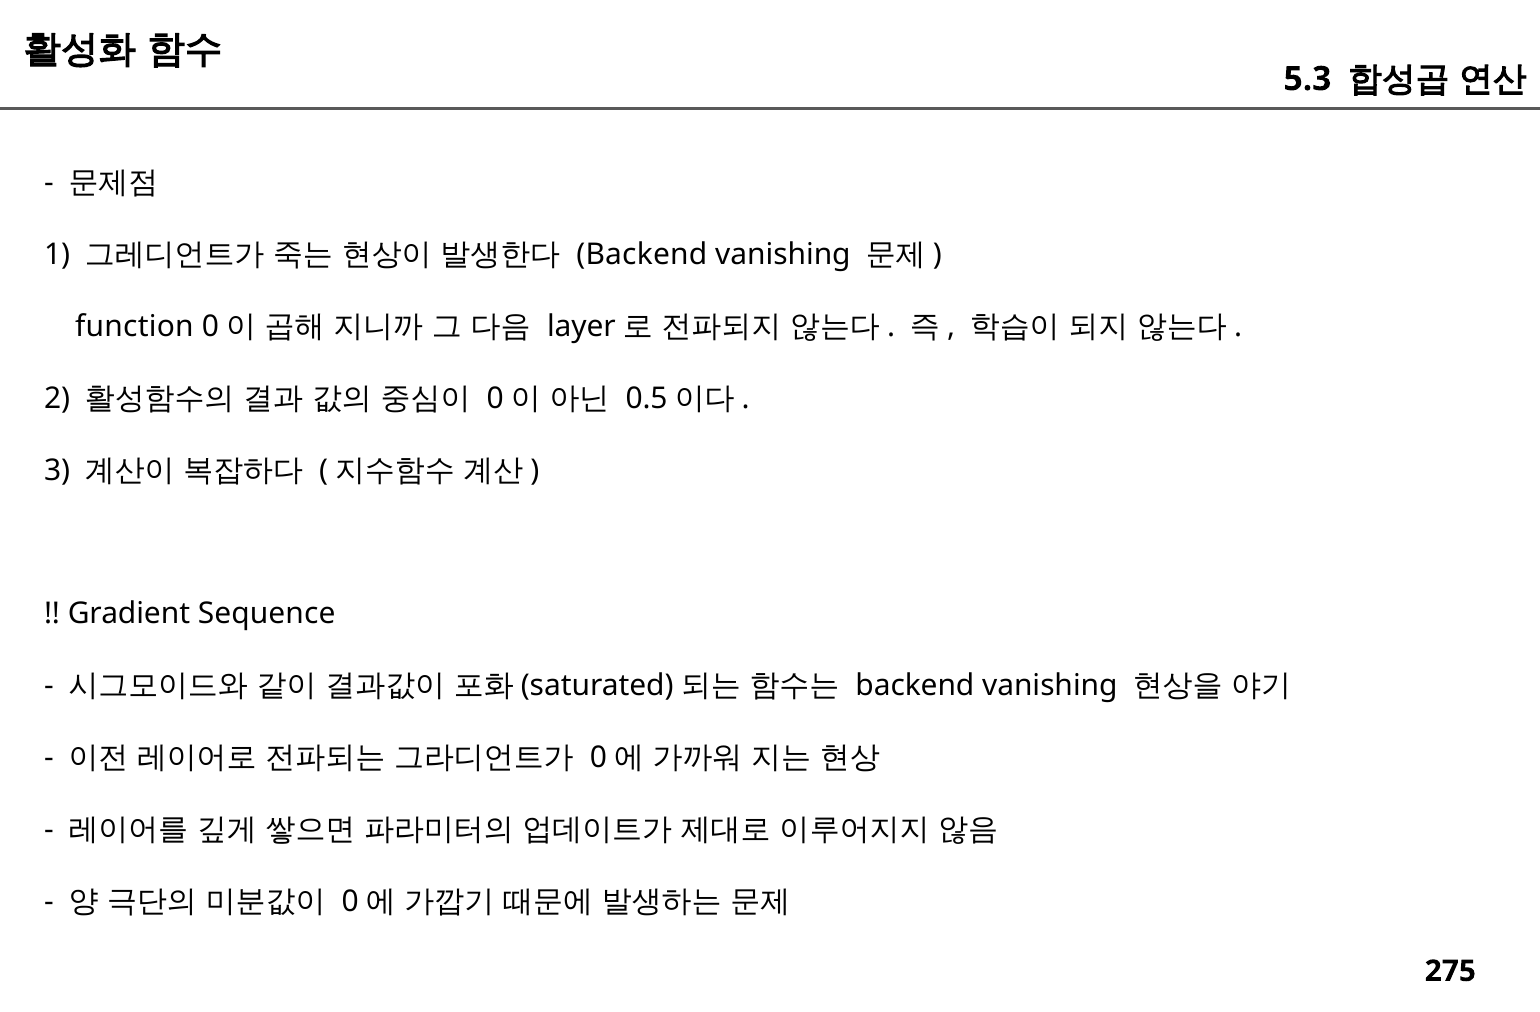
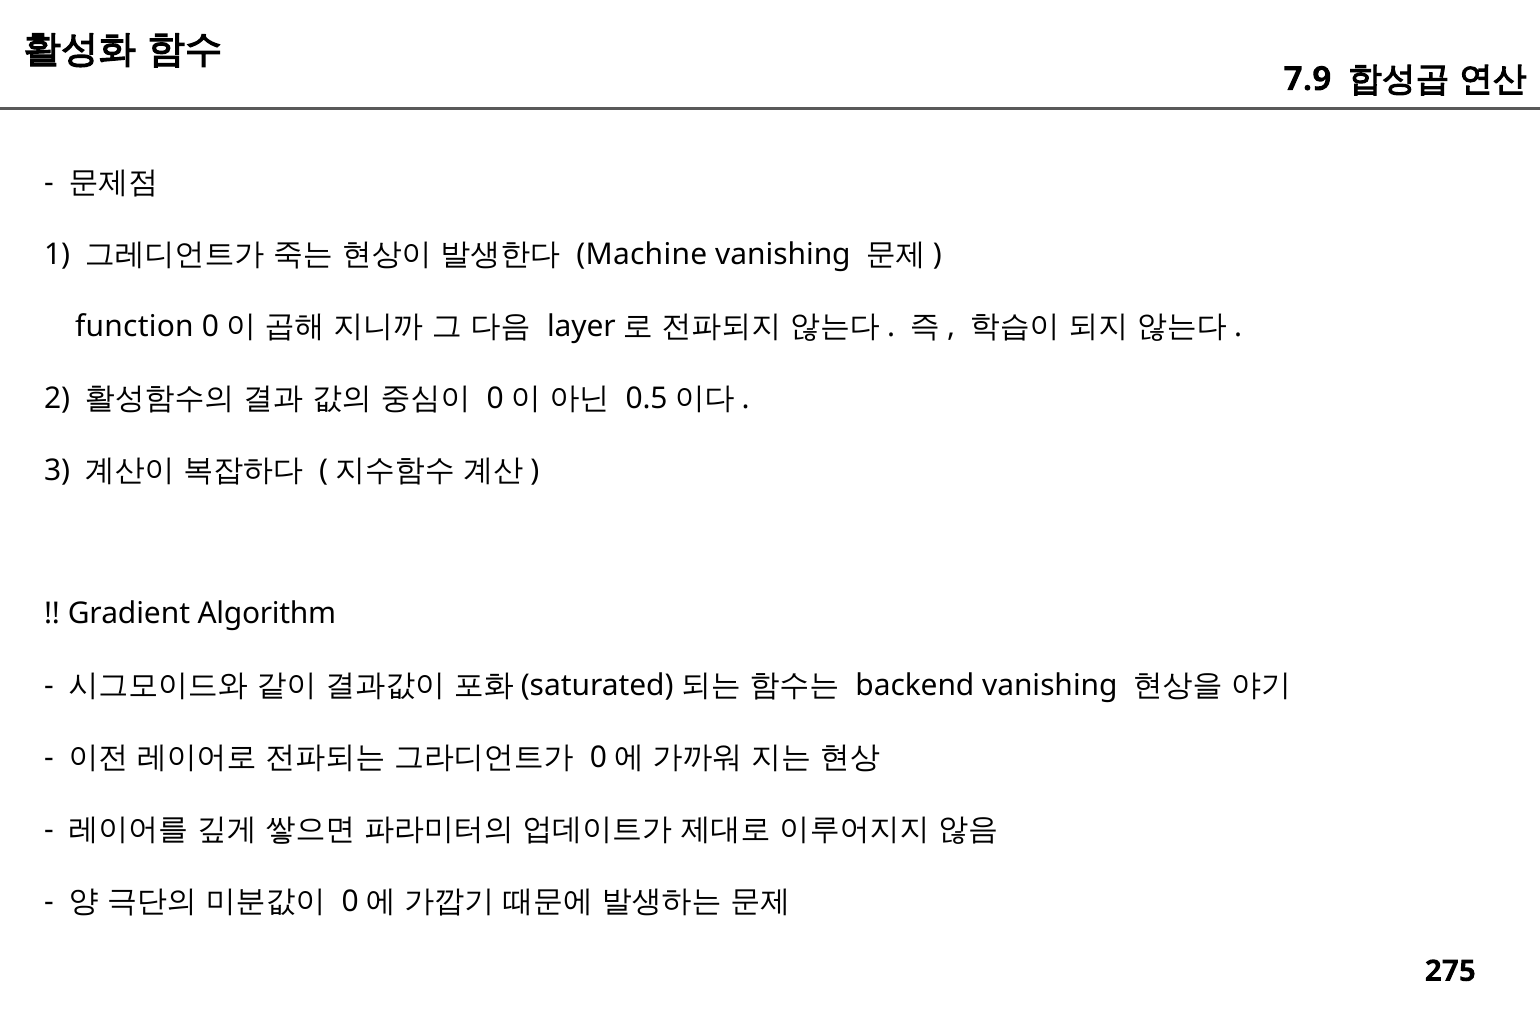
5.3: 5.3 -> 7.9
Backend at (642, 254): Backend -> Machine
Sequence: Sequence -> Algorithm
